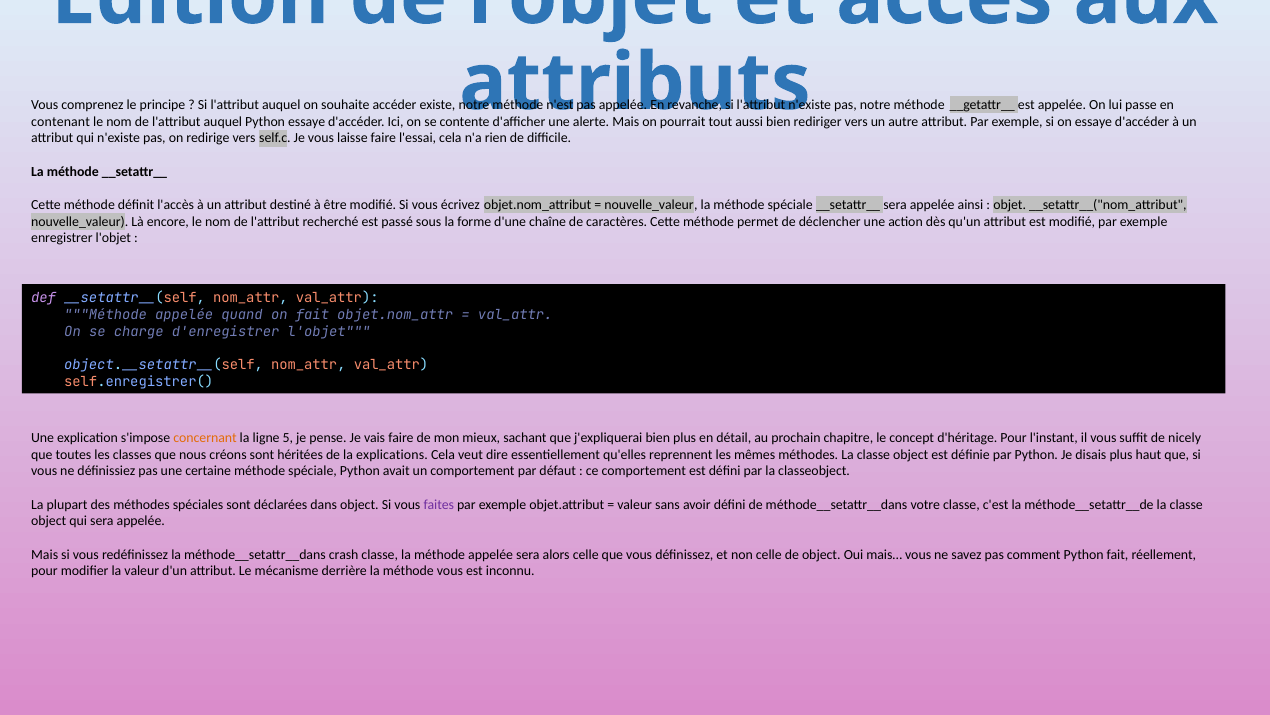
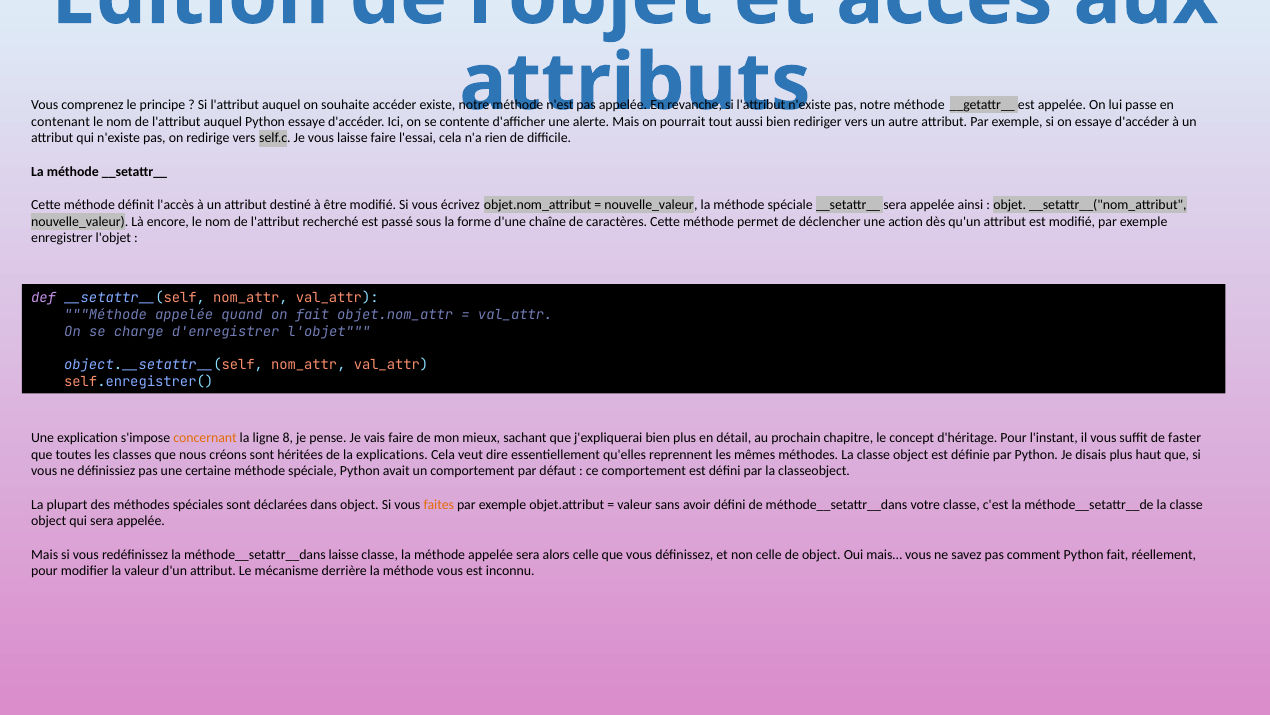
5: 5 -> 8
nicely: nicely -> faster
faites colour: purple -> orange
méthode__setattr__dans crash: crash -> laisse
